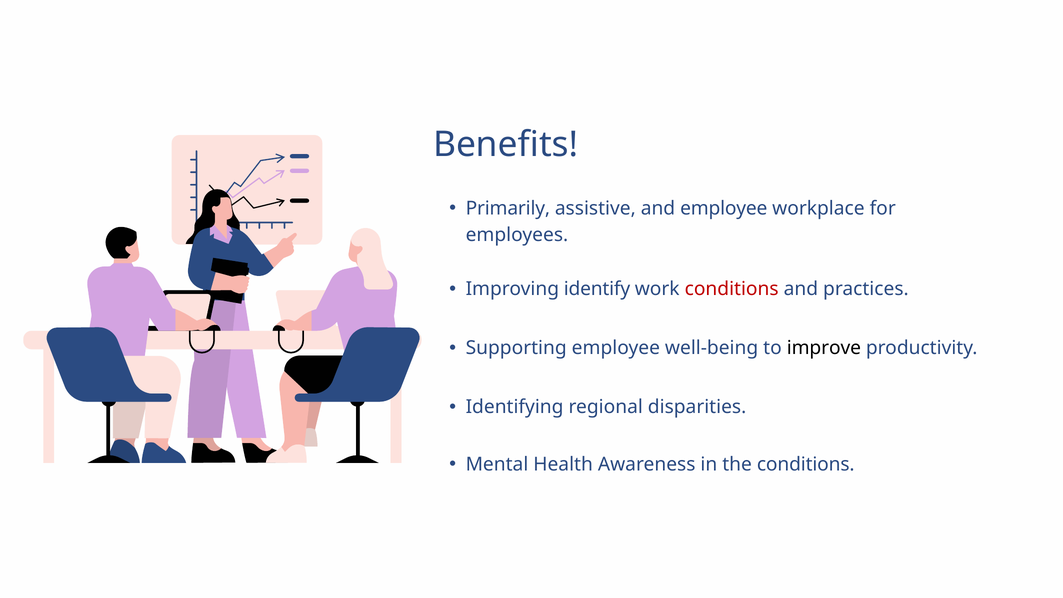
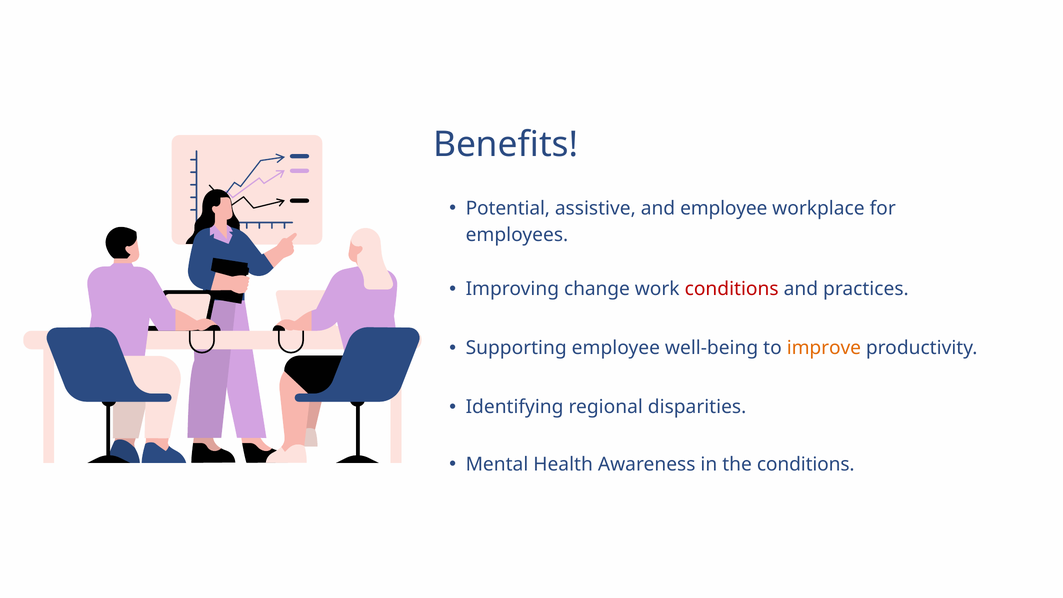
Primarily: Primarily -> Potential
identify: identify -> change
improve colour: black -> orange
